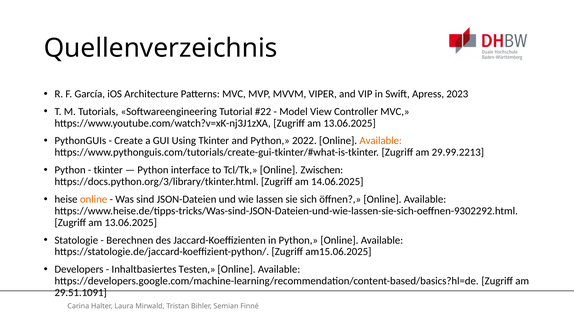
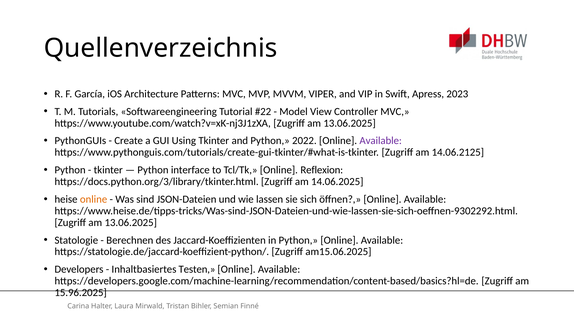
Available at (381, 141) colour: orange -> purple
29.99.2213: 29.99.2213 -> 14.06.2125
Zwischen: Zwischen -> Reflexion
29.51.1091: 29.51.1091 -> 15.96.2025
